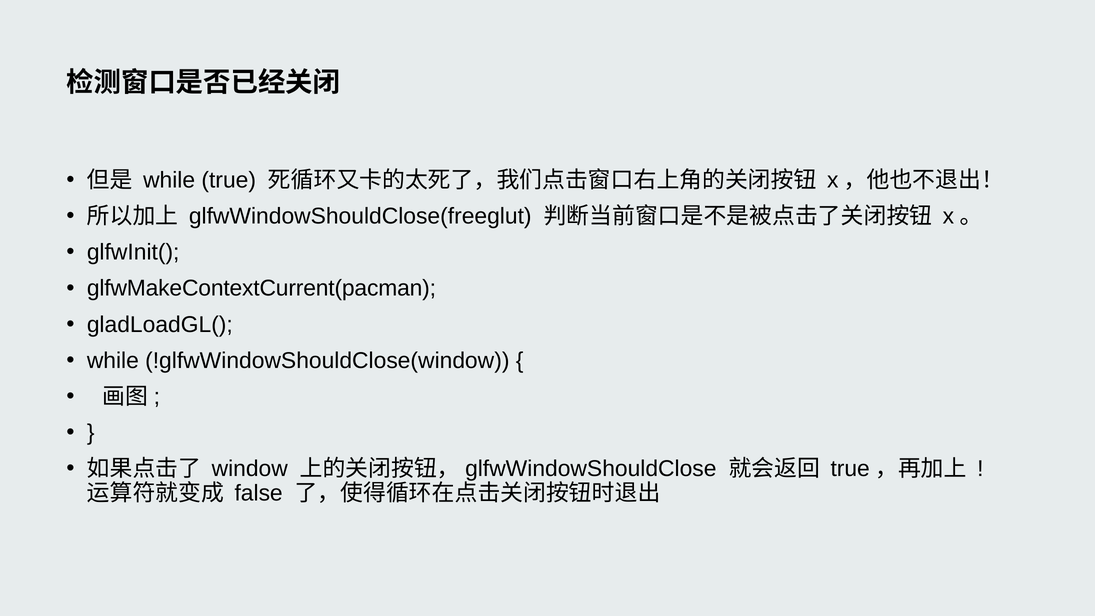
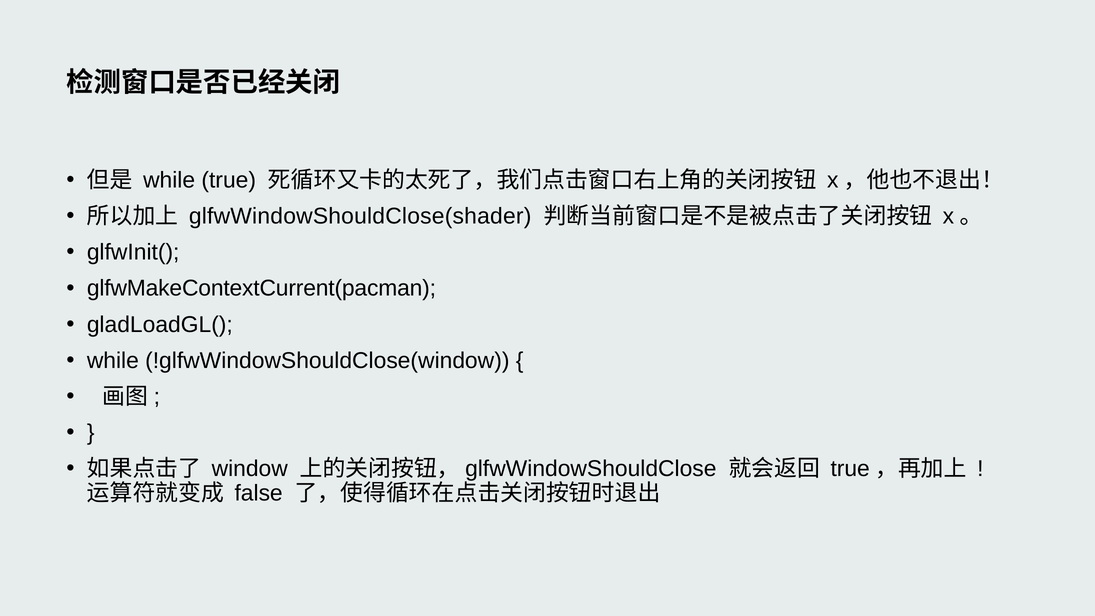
glfwWindowShouldClose(freeglut: glfwWindowShouldClose(freeglut -> glfwWindowShouldClose(shader
